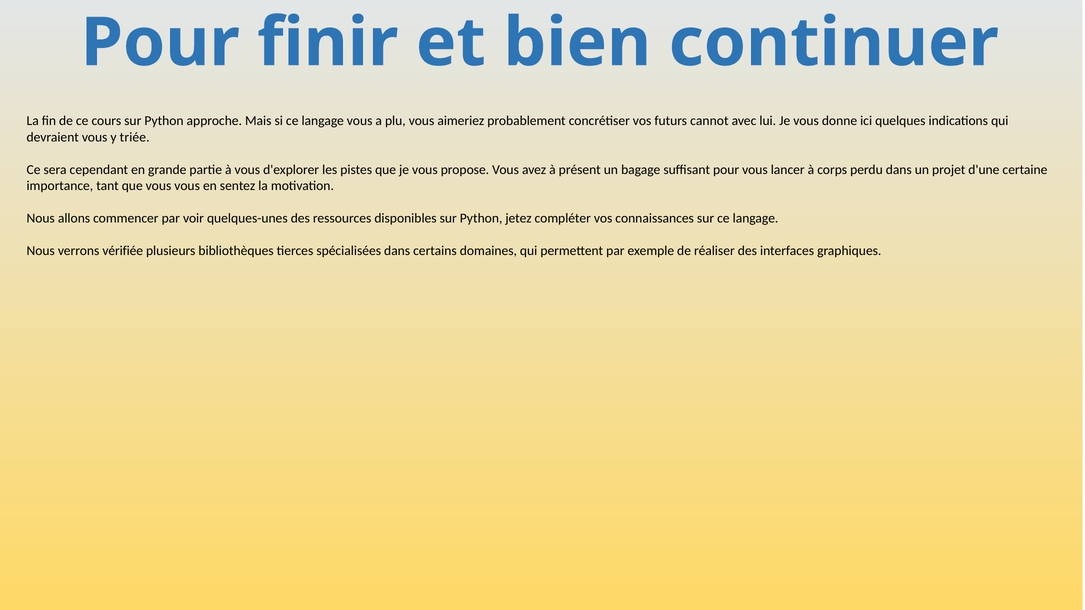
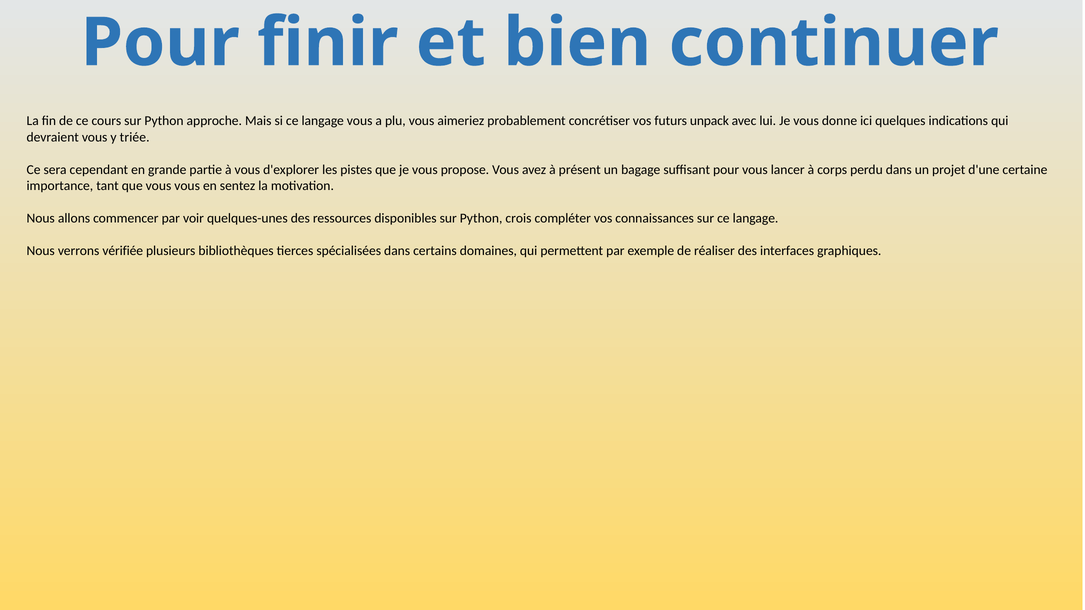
cannot: cannot -> unpack
jetez: jetez -> crois
